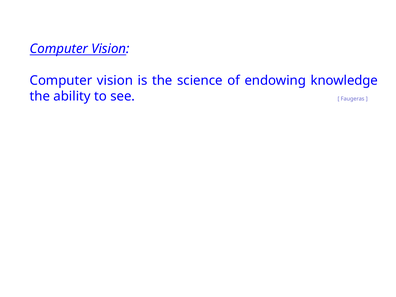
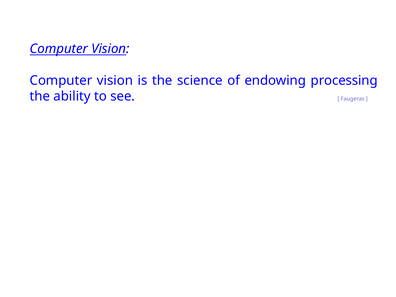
knowledge: knowledge -> processing
